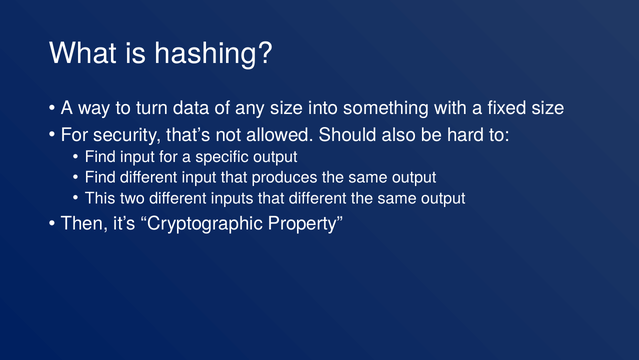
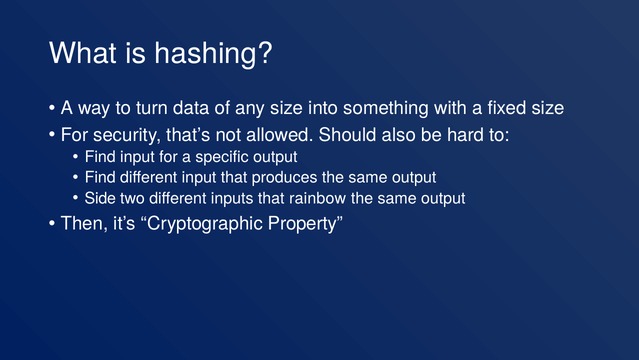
This: This -> Side
that different: different -> rainbow
